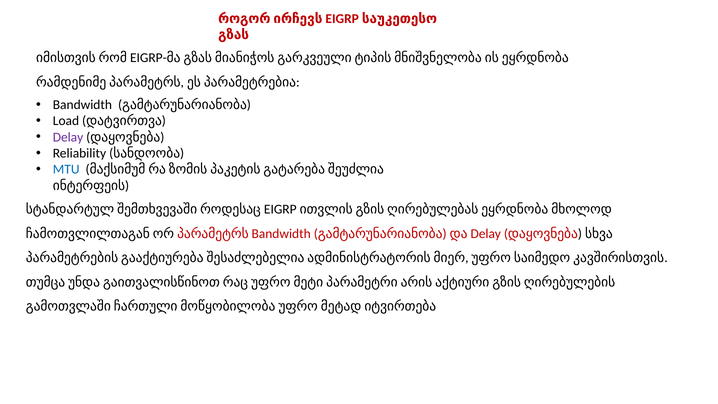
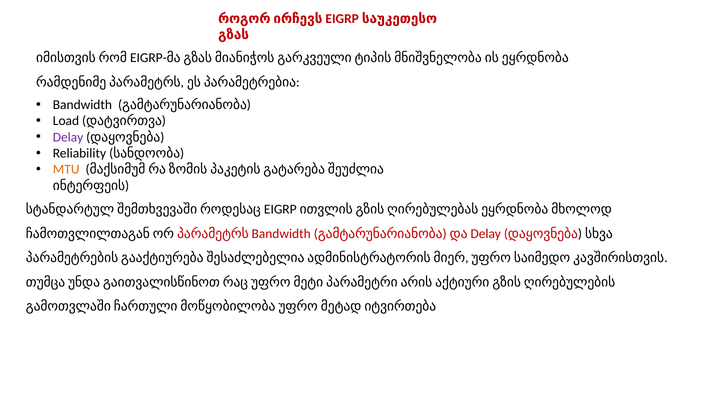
MTU colour: blue -> orange
